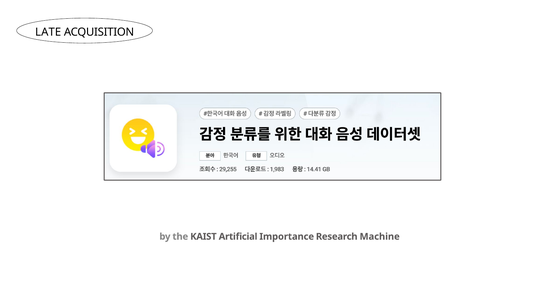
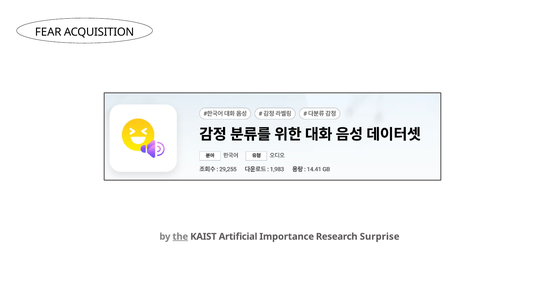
LATE: LATE -> FEAR
the underline: none -> present
Machine: Machine -> Surprise
